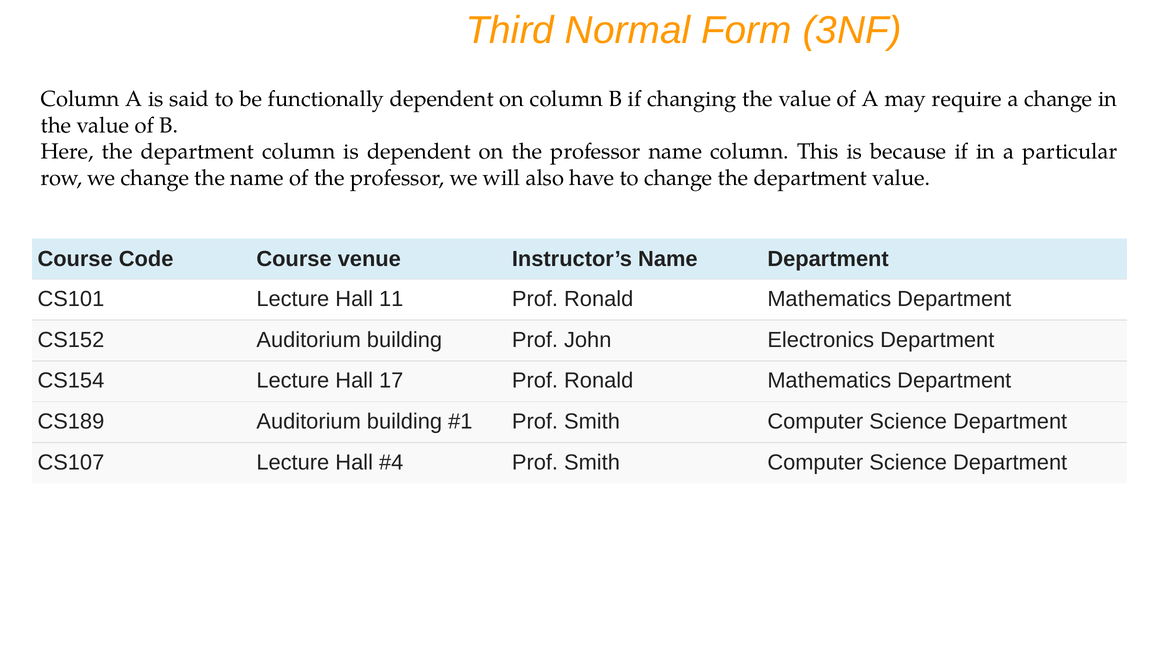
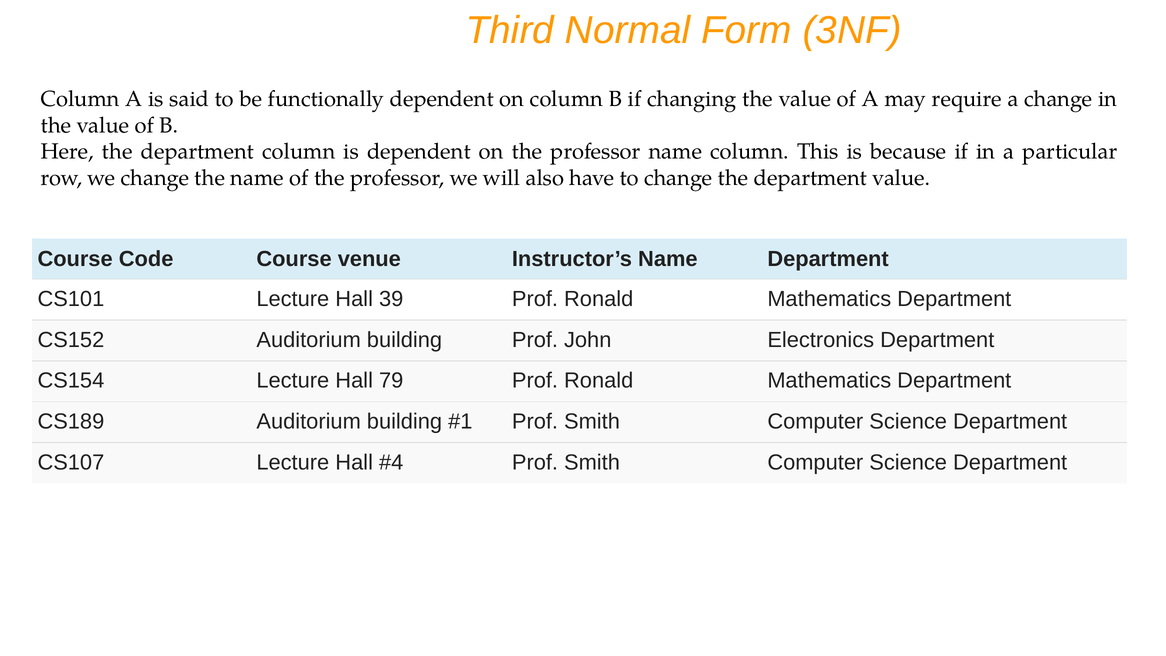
11: 11 -> 39
17: 17 -> 79
